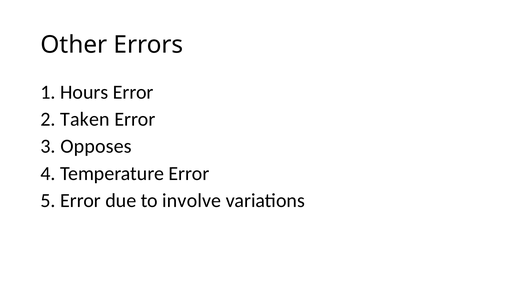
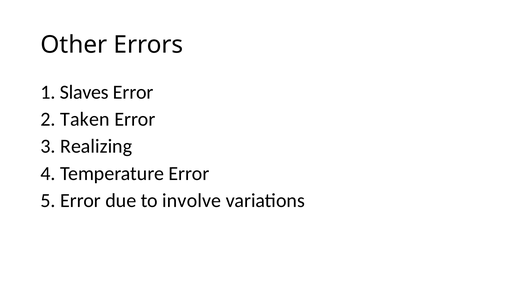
Hours: Hours -> Slaves
Opposes: Opposes -> Realizing
